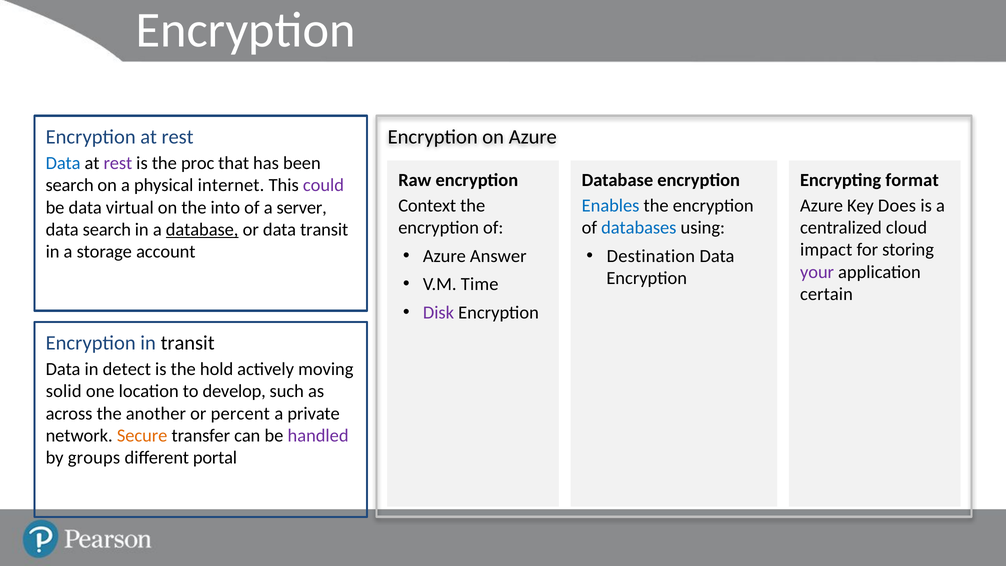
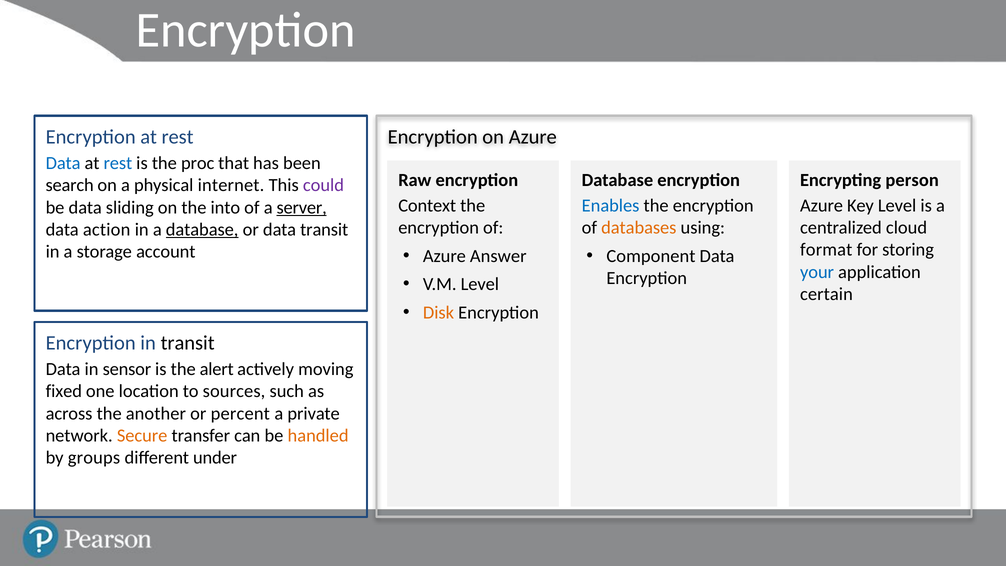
rest at (118, 163) colour: purple -> blue
format: format -> person
Key Does: Does -> Level
virtual: virtual -> sliding
server underline: none -> present
databases colour: blue -> orange
data search: search -> action
impact: impact -> format
Destination: Destination -> Component
your colour: purple -> blue
V.M Time: Time -> Level
Disk colour: purple -> orange
detect: detect -> sensor
hold: hold -> alert
solid: solid -> fixed
develop: develop -> sources
handled colour: purple -> orange
portal: portal -> under
